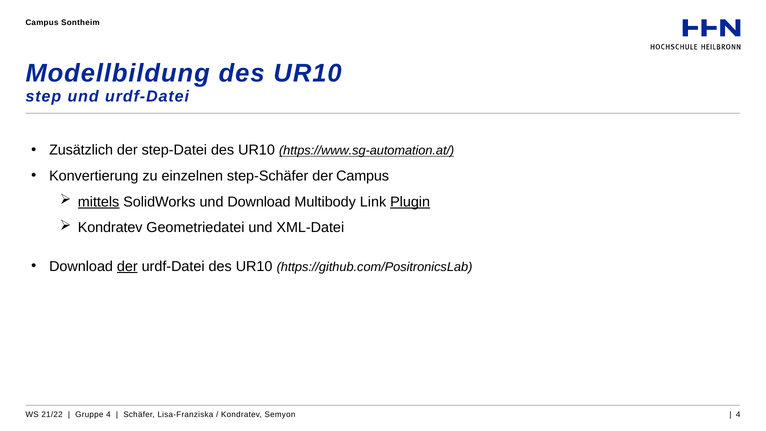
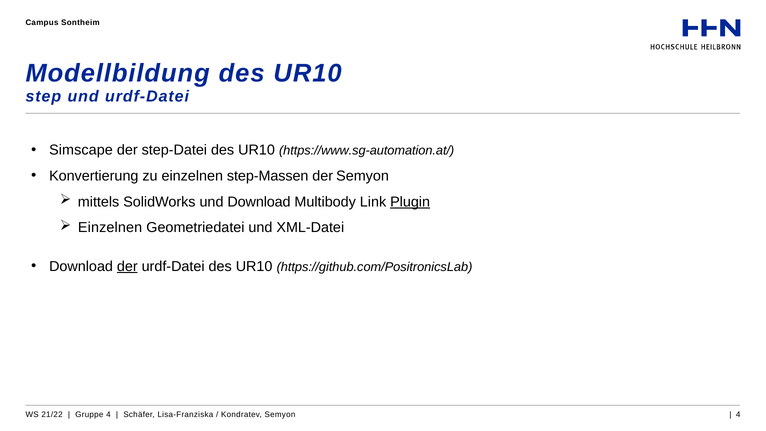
Zusätzlich: Zusätzlich -> Simscape
https://www.sg-automation.at/ underline: present -> none
step-Schäfer: step-Schäfer -> step-Massen
der Campus: Campus -> Semyon
mittels underline: present -> none
Kondratev at (110, 228): Kondratev -> Einzelnen
